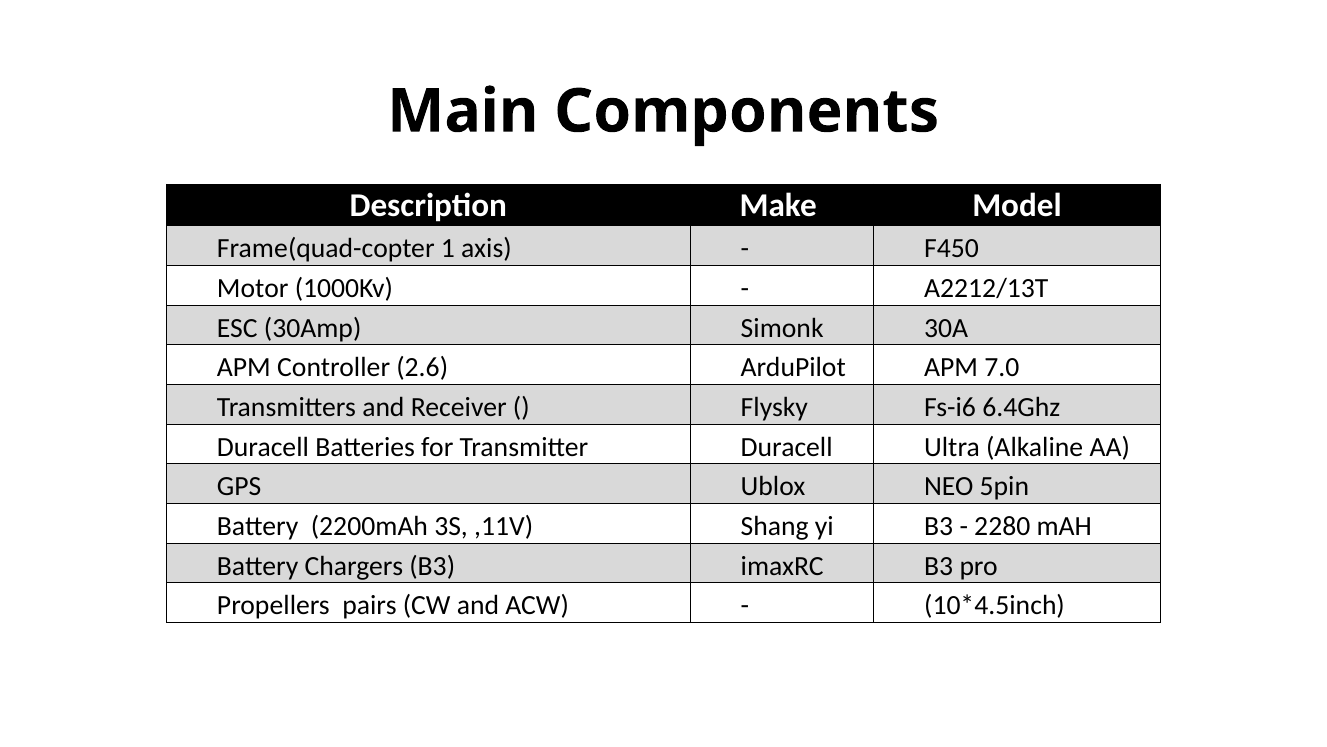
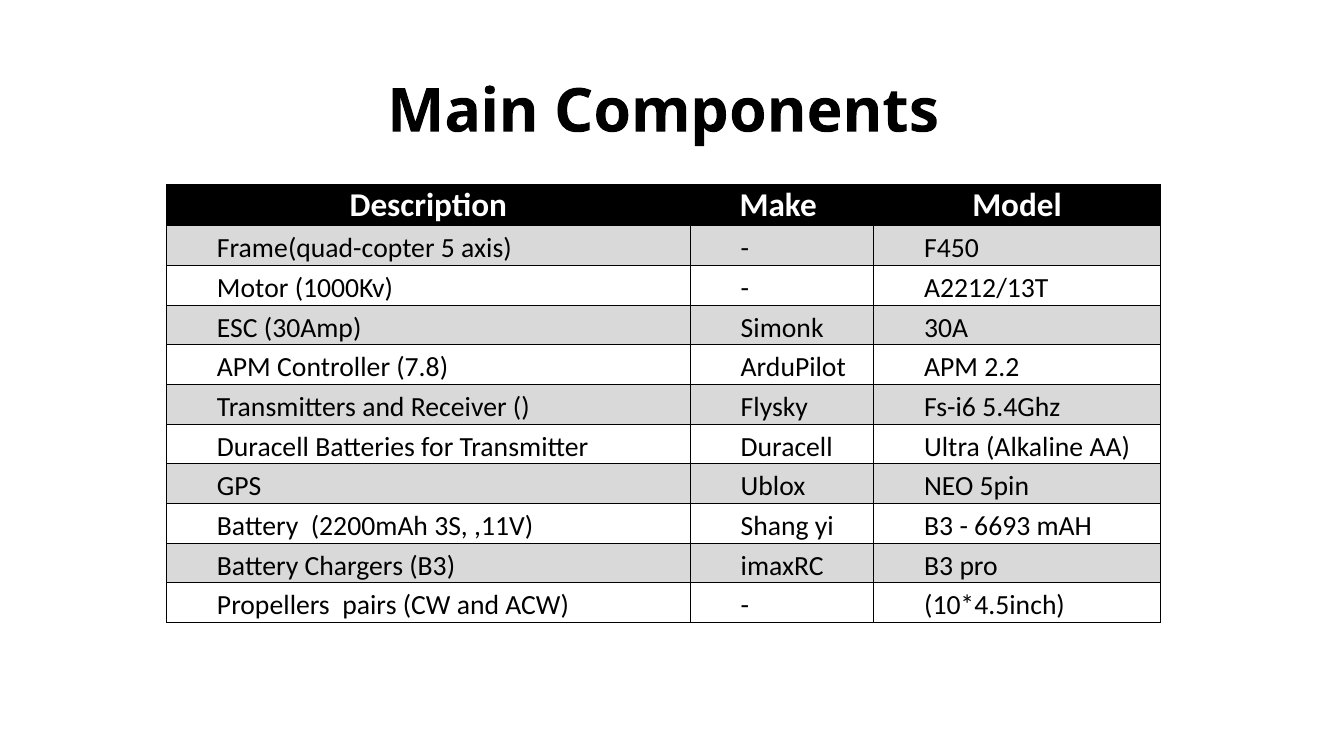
1: 1 -> 5
2.6: 2.6 -> 7.8
7.0: 7.0 -> 2.2
6.4Ghz: 6.4Ghz -> 5.4Ghz
2280: 2280 -> 6693
